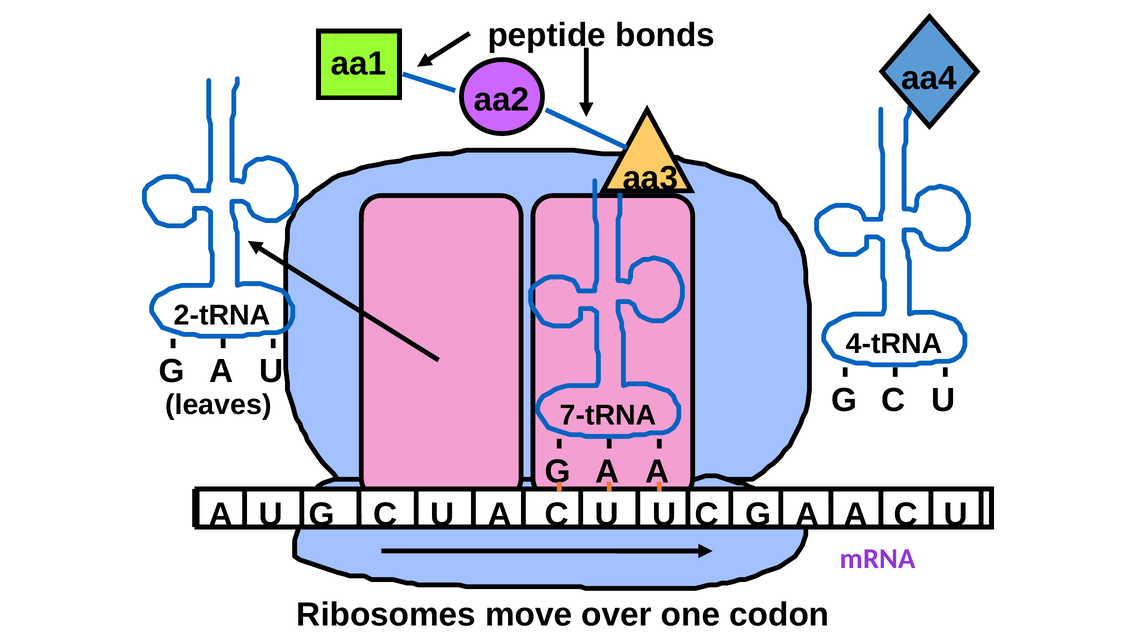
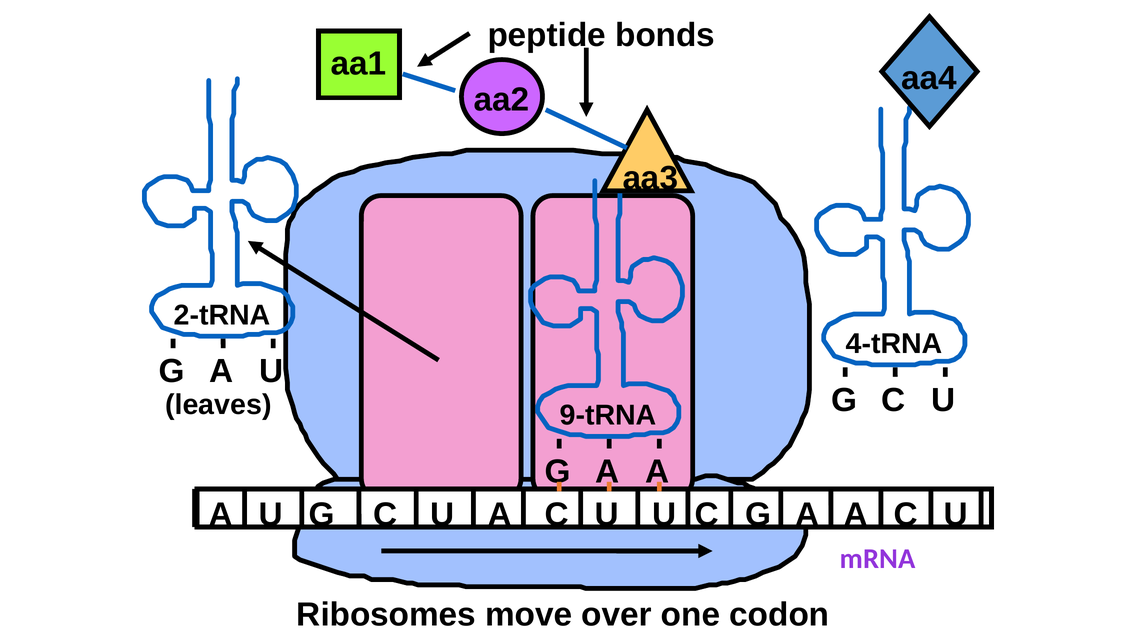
7-tRNA: 7-tRNA -> 9-tRNA
